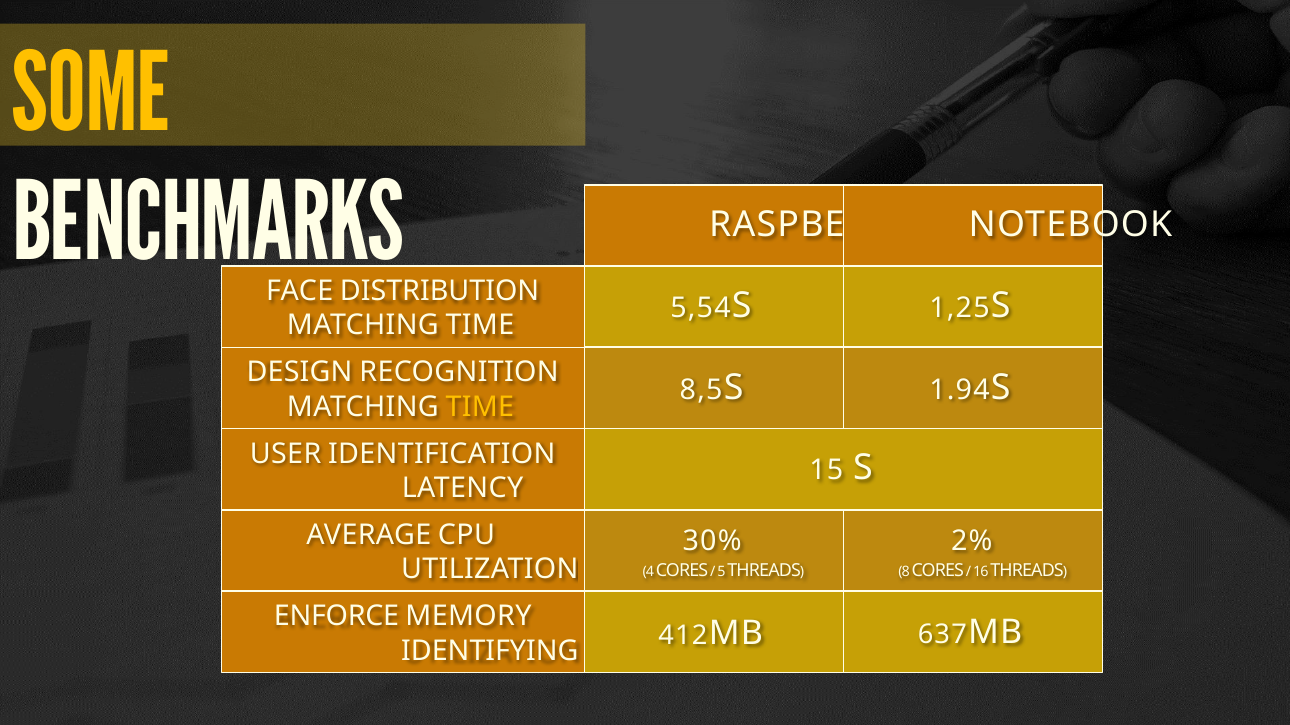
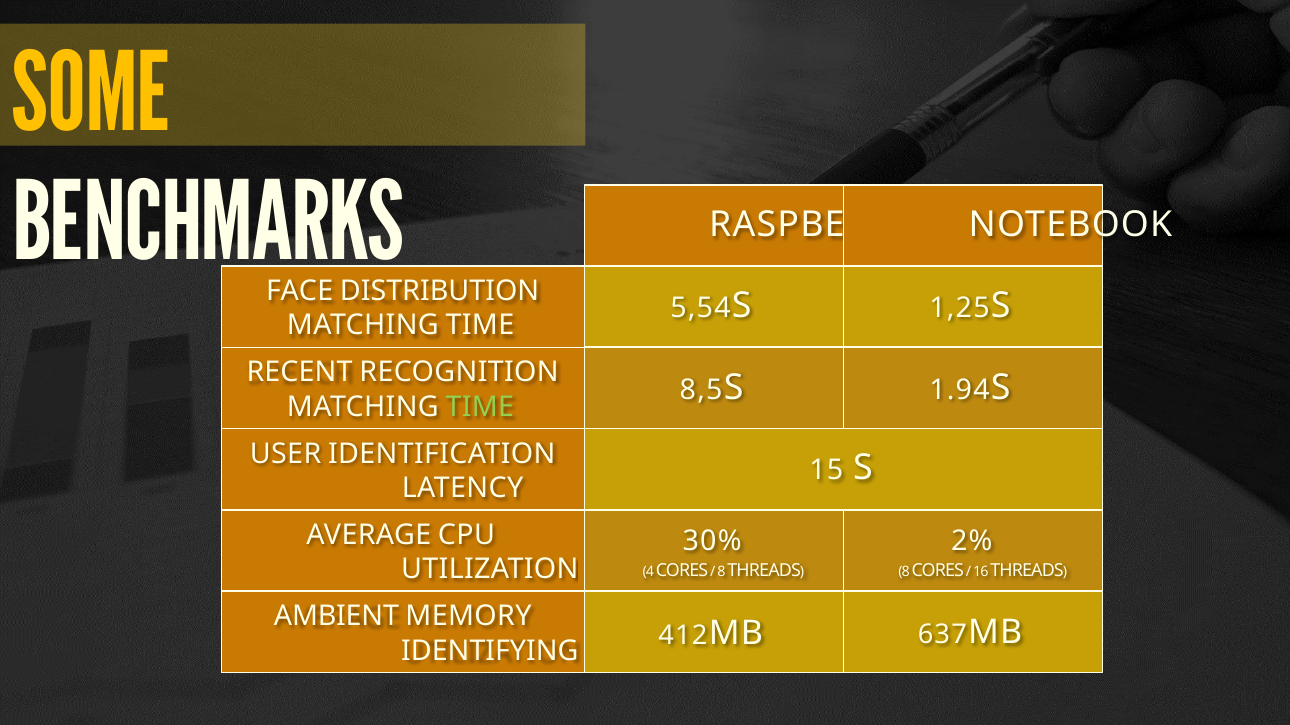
DESIGN: DESIGN -> RECENT
TIME at (480, 407) colour: yellow -> light green
5 at (721, 572): 5 -> 8
ENFORCE: ENFORCE -> AMBIENT
